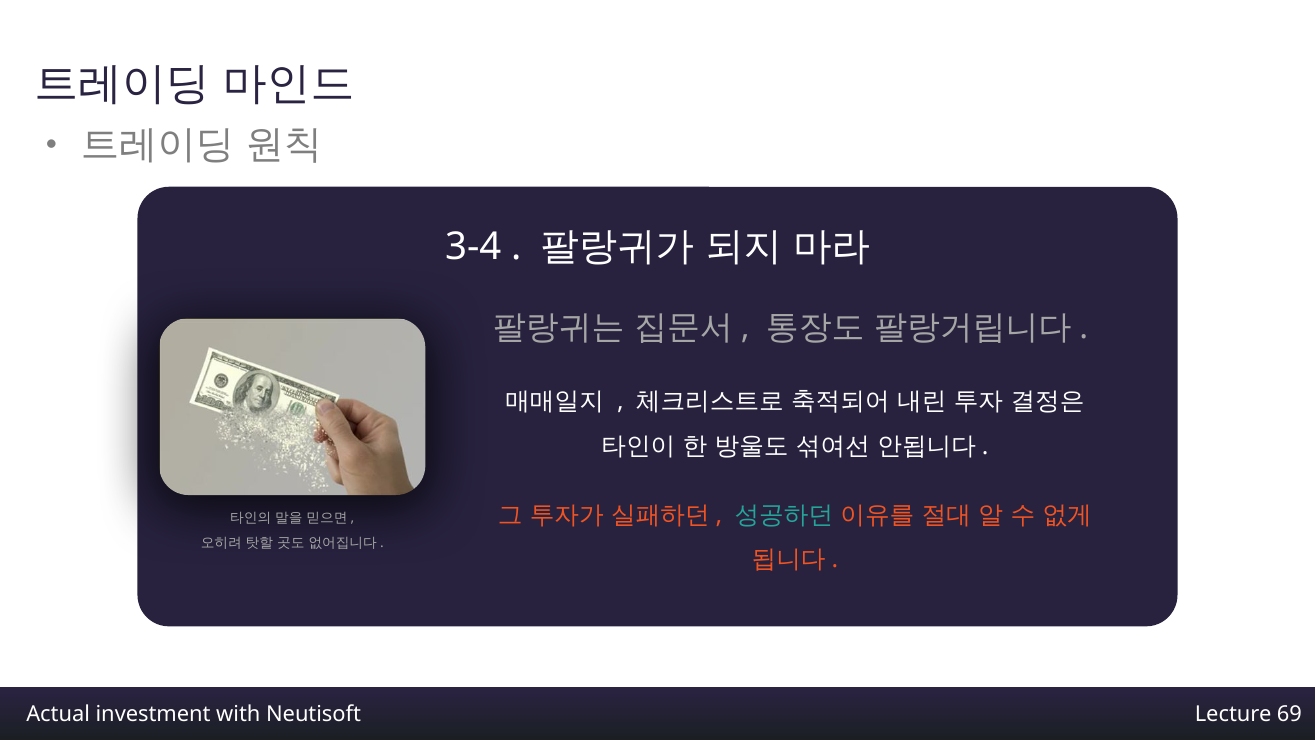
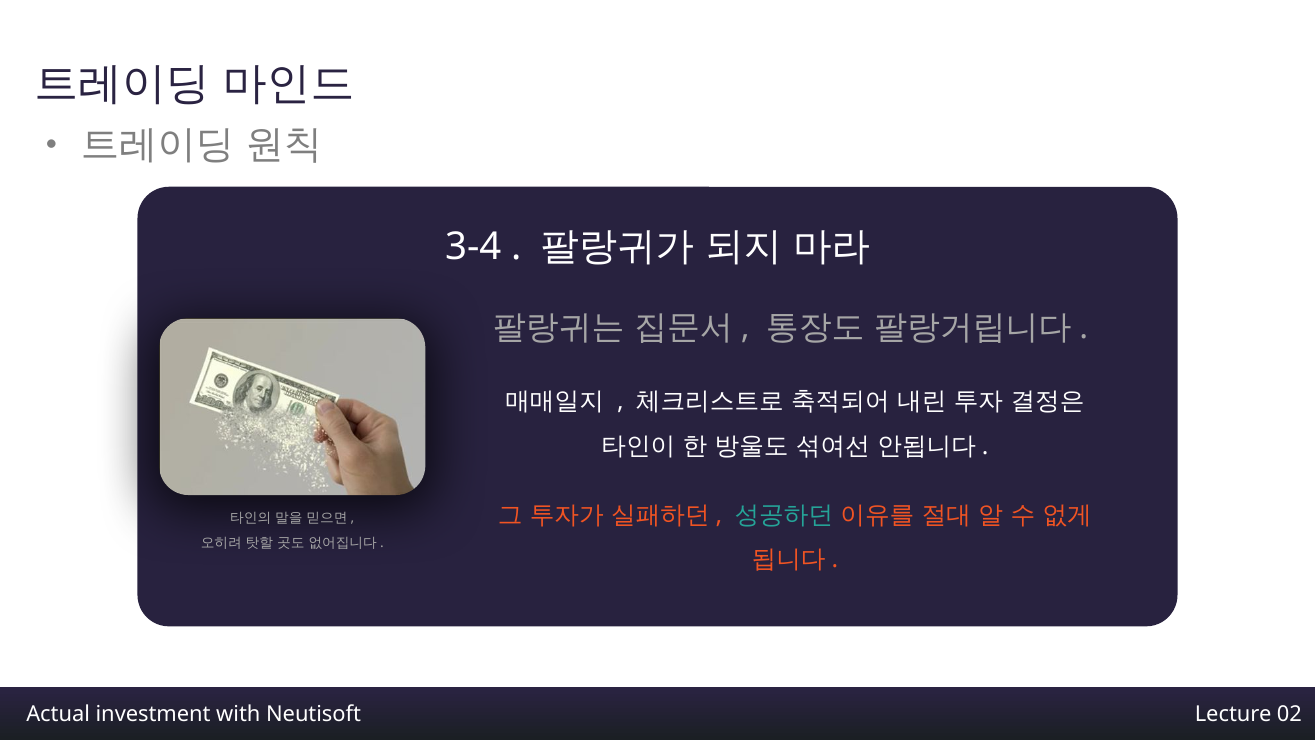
69: 69 -> 02
